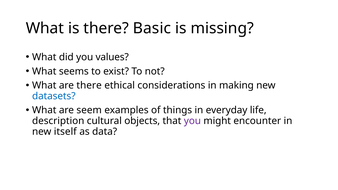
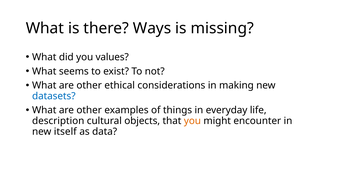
Basic: Basic -> Ways
there at (89, 85): there -> other
seem at (89, 110): seem -> other
you at (192, 121) colour: purple -> orange
